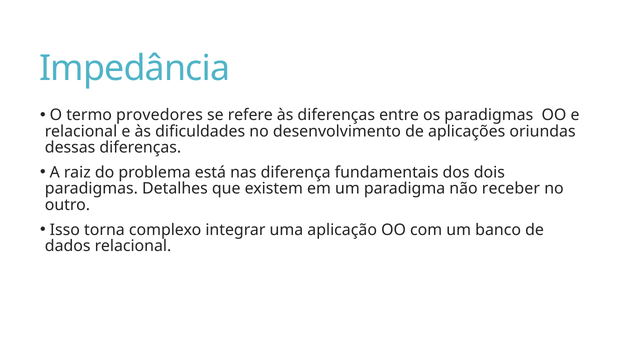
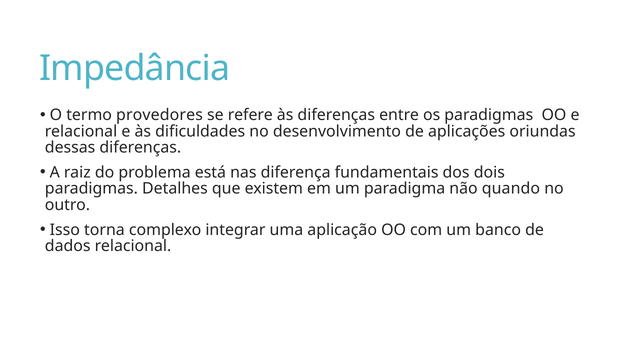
receber: receber -> quando
